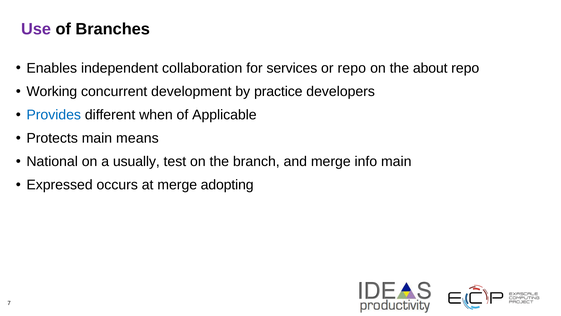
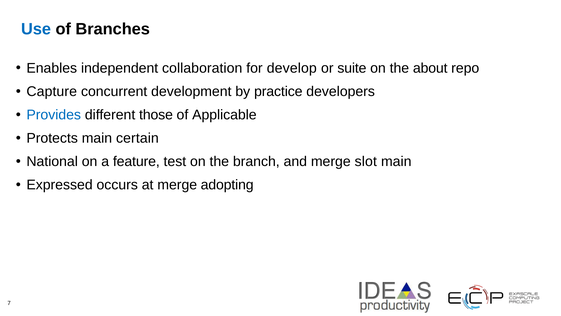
Use colour: purple -> blue
services: services -> develop
or repo: repo -> suite
Working: Working -> Capture
when: when -> those
means: means -> certain
usually: usually -> feature
info: info -> slot
